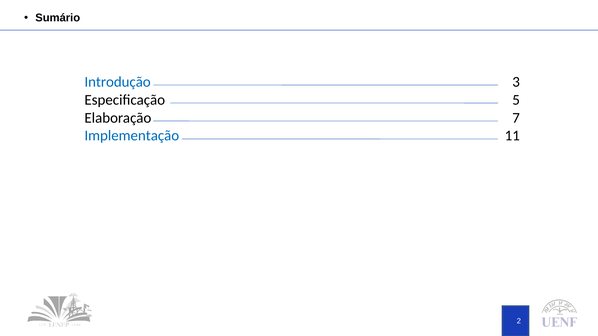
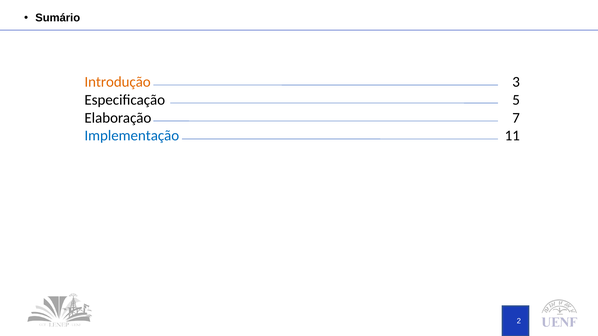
Introdução colour: blue -> orange
